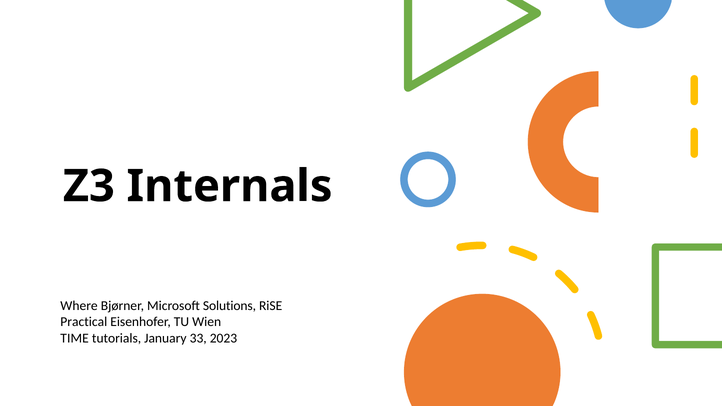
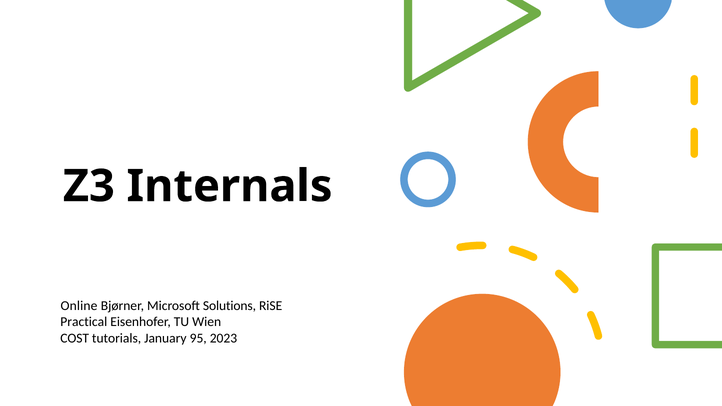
Where: Where -> Online
TIME: TIME -> COST
33: 33 -> 95
